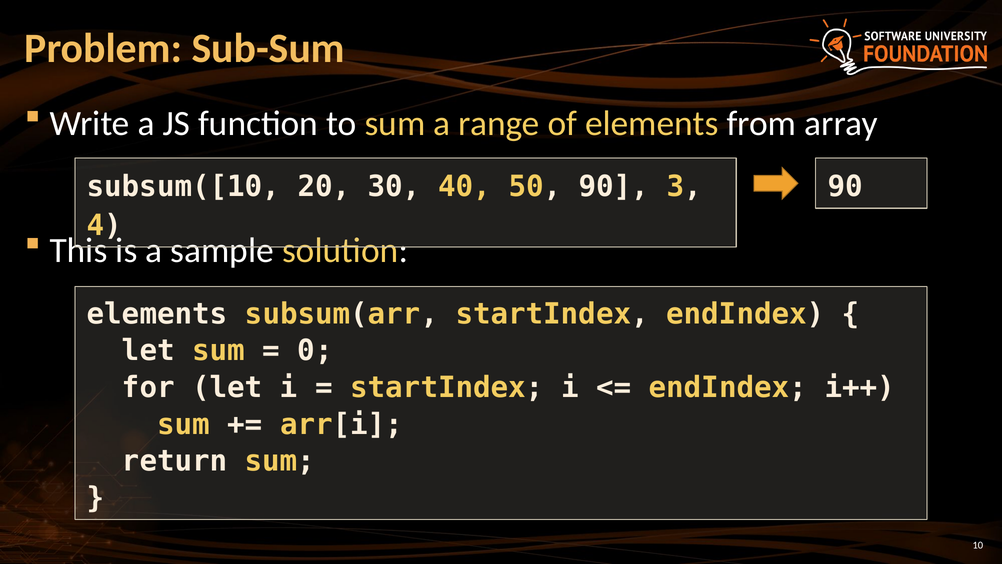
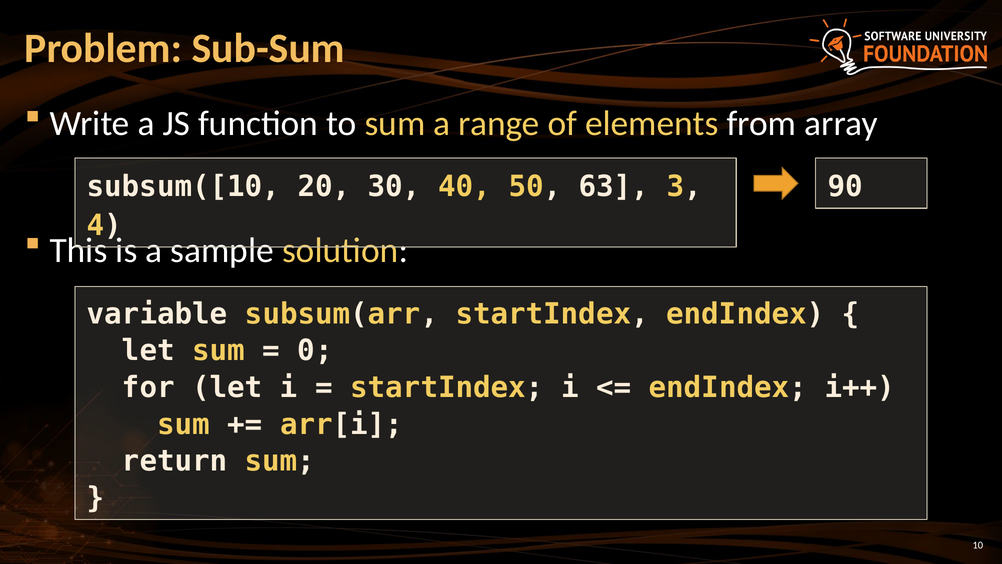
50 90: 90 -> 63
elements at (157, 314): elements -> variable
